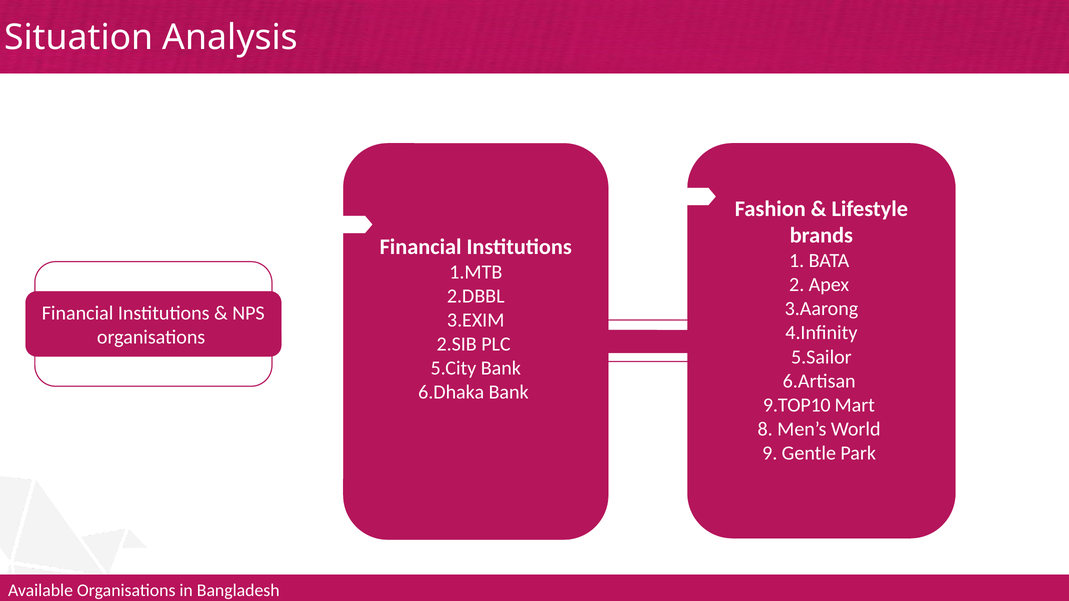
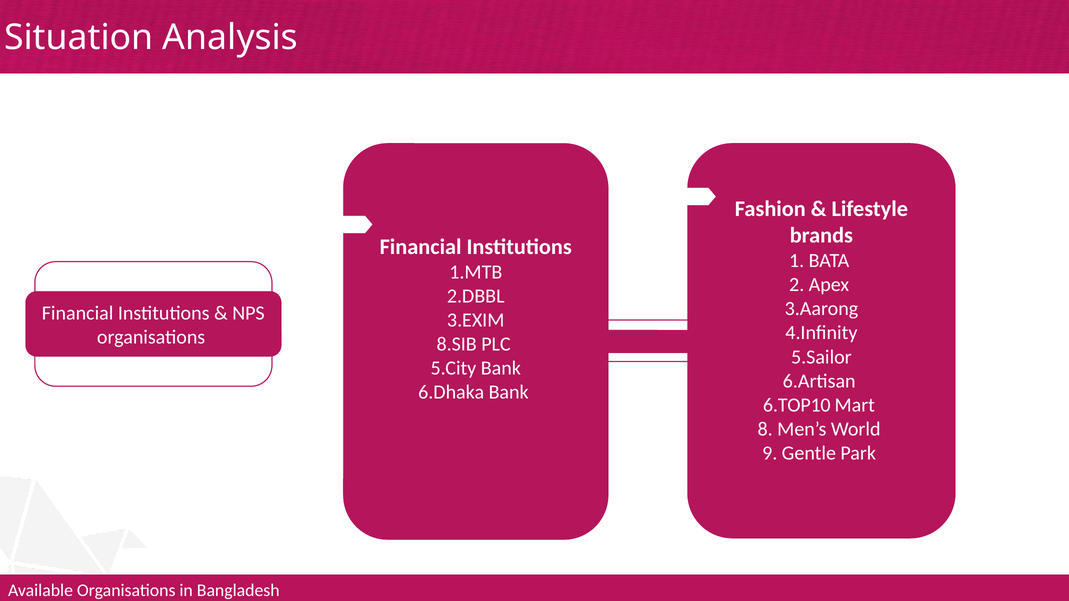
2.SIB: 2.SIB -> 8.SIB
9.TOP10: 9.TOP10 -> 6.TOP10
